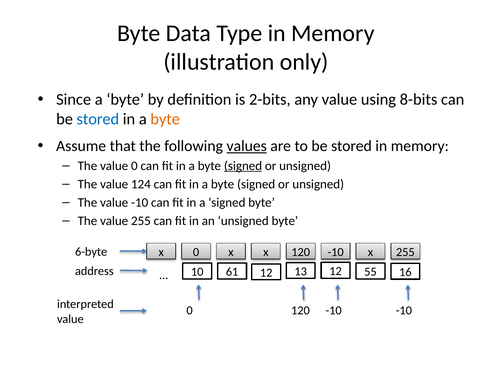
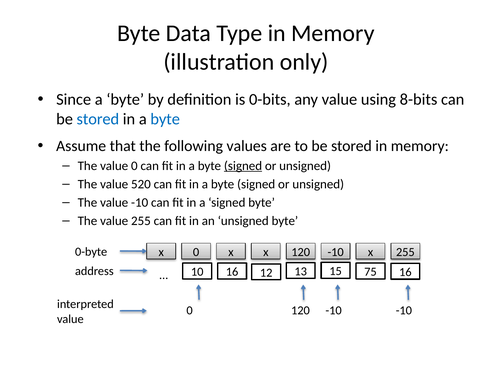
2-bits: 2-bits -> 0-bits
byte at (165, 119) colour: orange -> blue
values underline: present -> none
124: 124 -> 520
6-byte: 6-byte -> 0-byte
55: 55 -> 75
10 61: 61 -> 16
13 12: 12 -> 15
